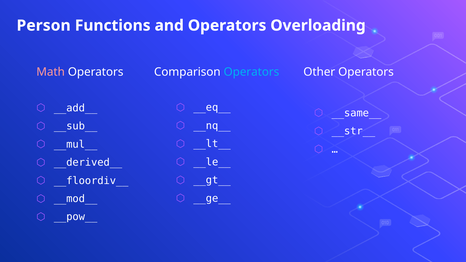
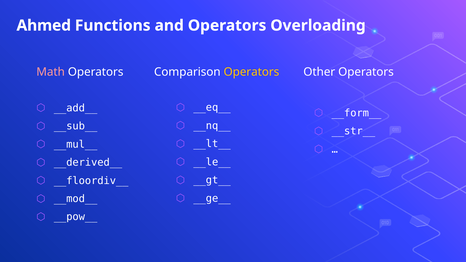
Person: Person -> Ahmed
Operators at (251, 72) colour: light blue -> yellow
__same__: __same__ -> __form__
